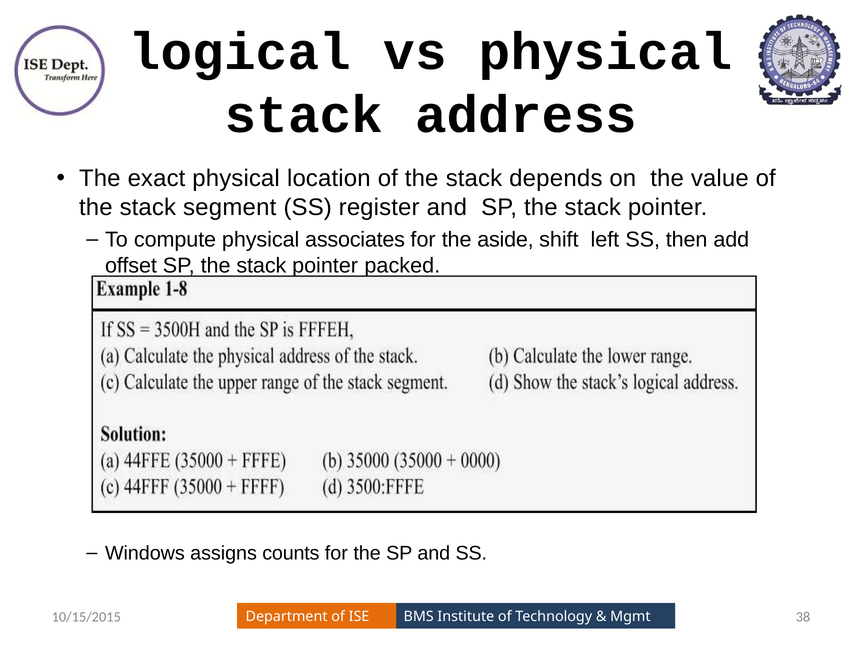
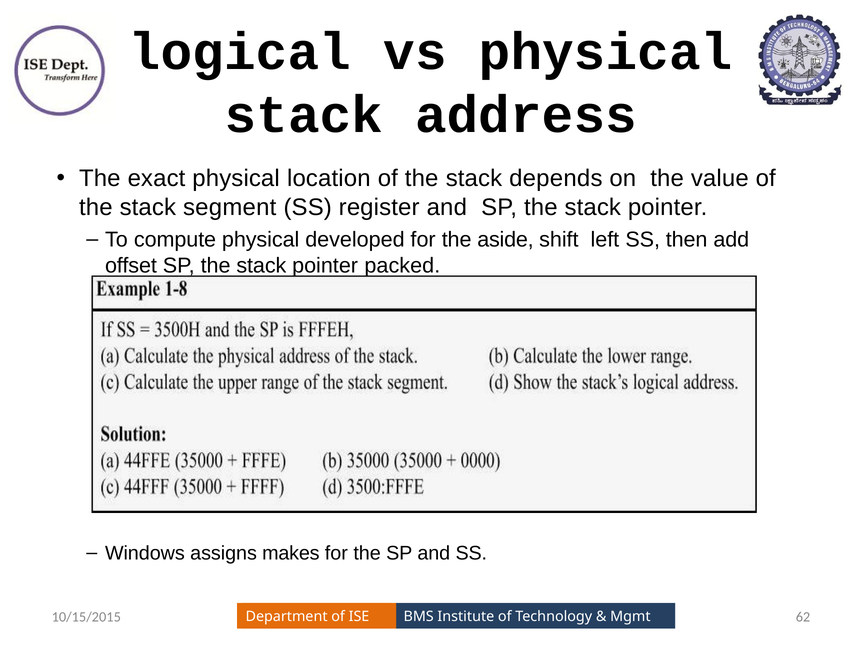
associates: associates -> developed
counts: counts -> makes
38: 38 -> 62
